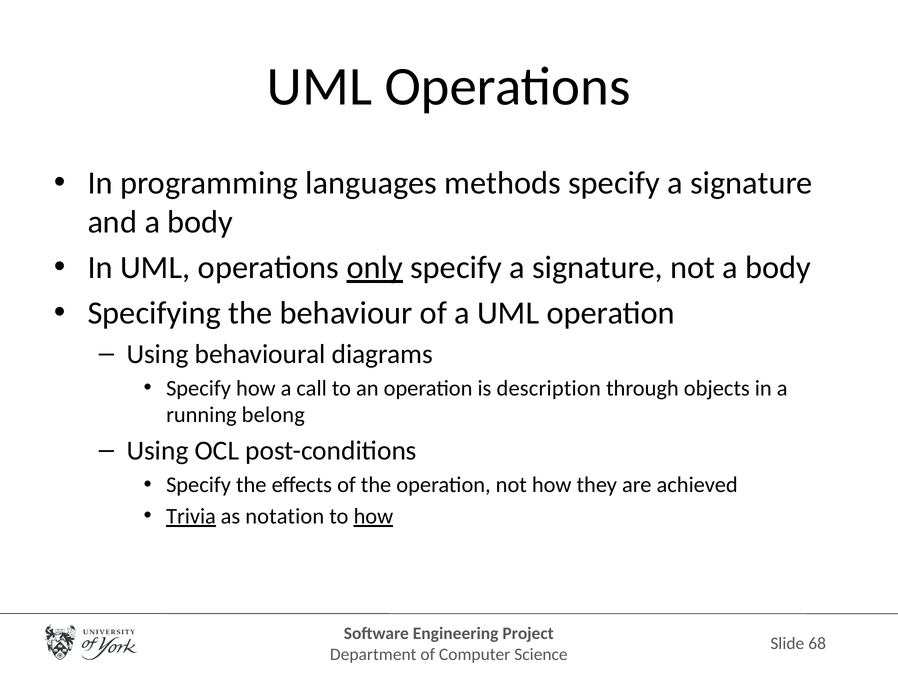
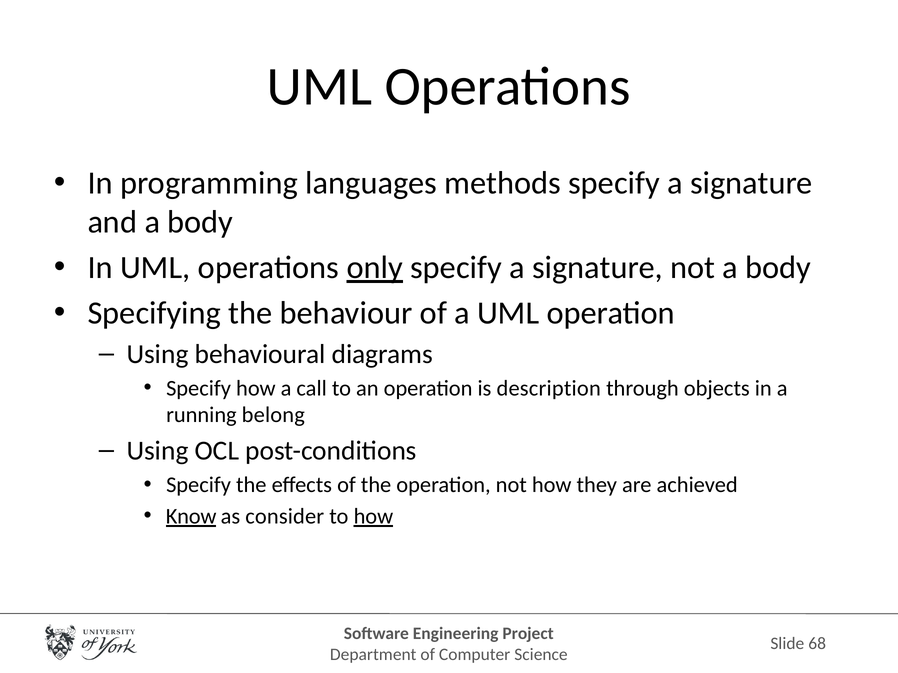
Trivia: Trivia -> Know
notation: notation -> consider
